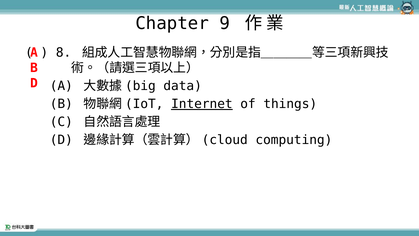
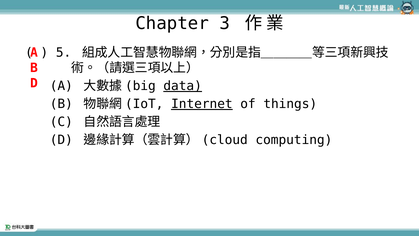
9: 9 -> 3
8: 8 -> 5
data underline: none -> present
